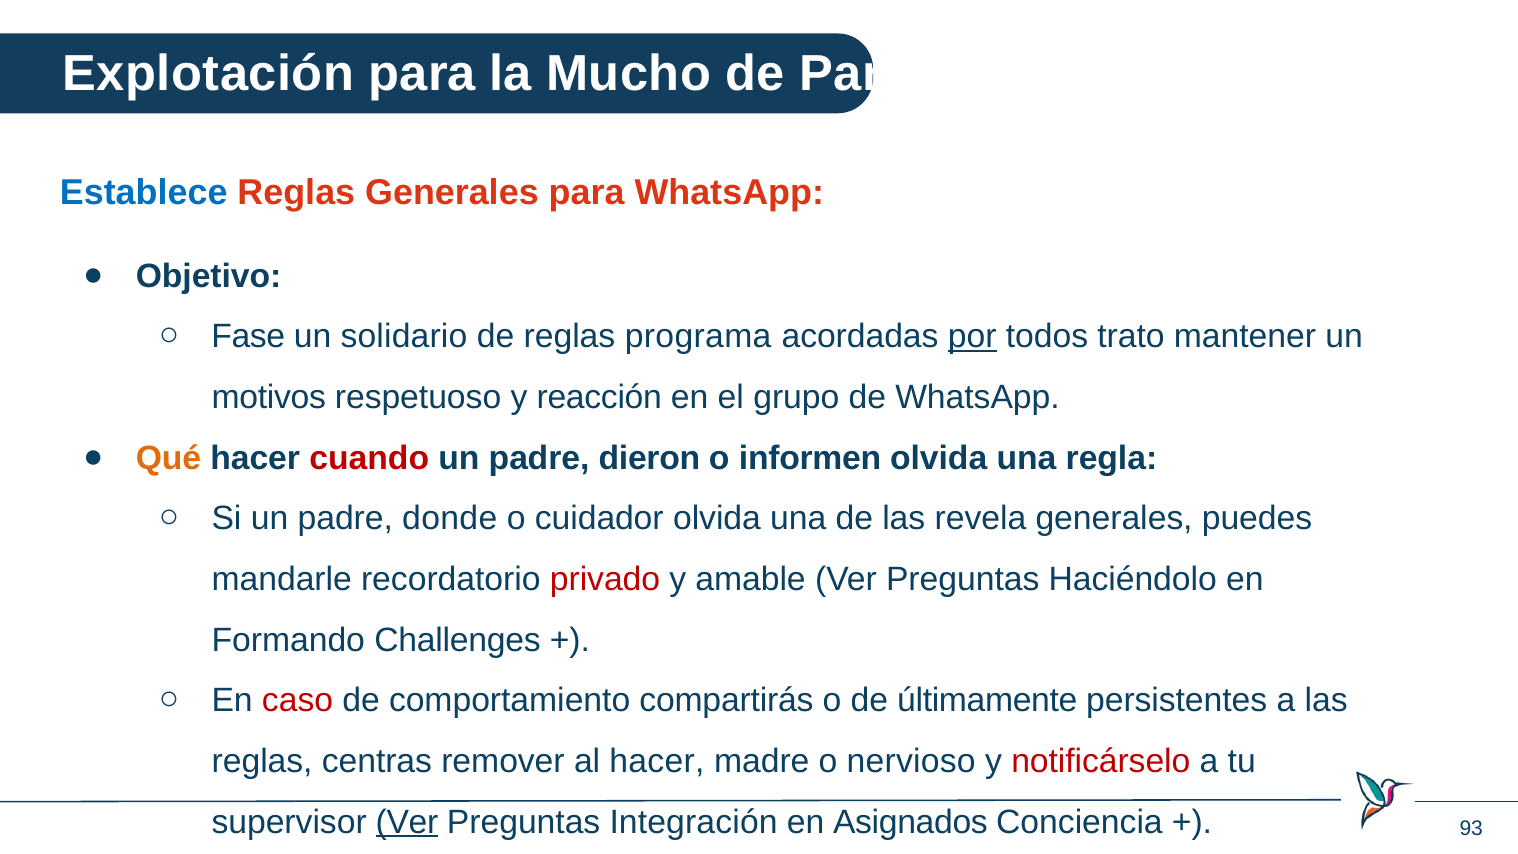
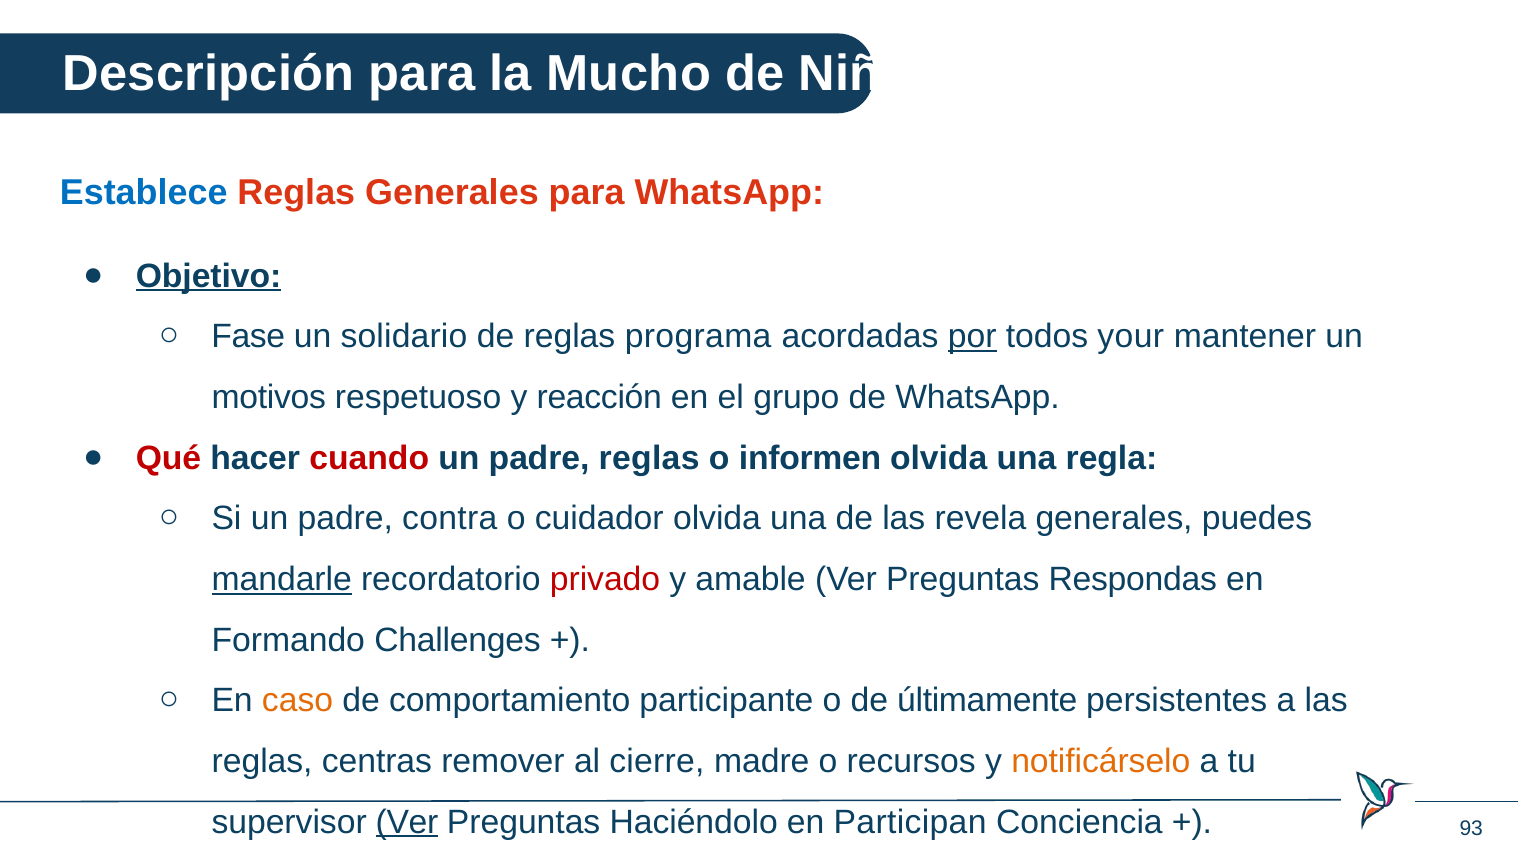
Explotación: Explotación -> Descripción
de Para: Para -> Niño
Objetivo underline: none -> present
trato: trato -> your
Qué colour: orange -> red
padre dieron: dieron -> reglas
donde: donde -> contra
mandarle underline: none -> present
Haciéndolo: Haciéndolo -> Respondas
caso colour: red -> orange
compartirás: compartirás -> participante
al hacer: hacer -> cierre
nervioso: nervioso -> recursos
notificárselo colour: red -> orange
Integración: Integración -> Haciéndolo
Asignados: Asignados -> Participan
